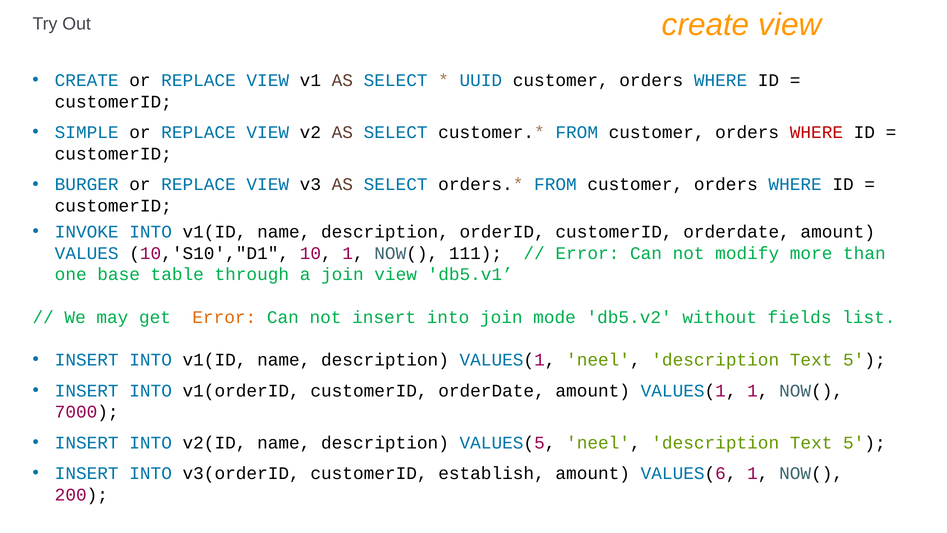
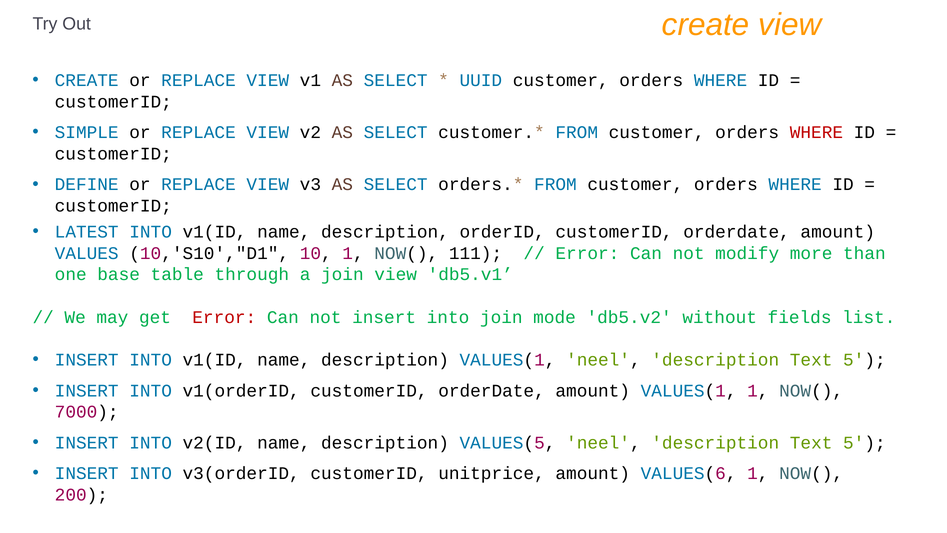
BURGER: BURGER -> DEFINE
INVOKE: INVOKE -> LATEST
Error at (224, 317) colour: orange -> red
establish: establish -> unitprice
